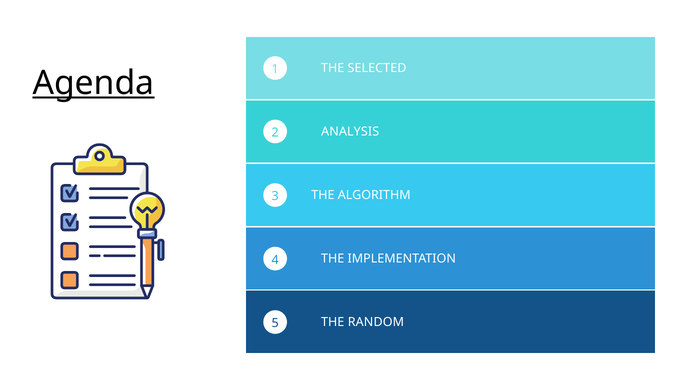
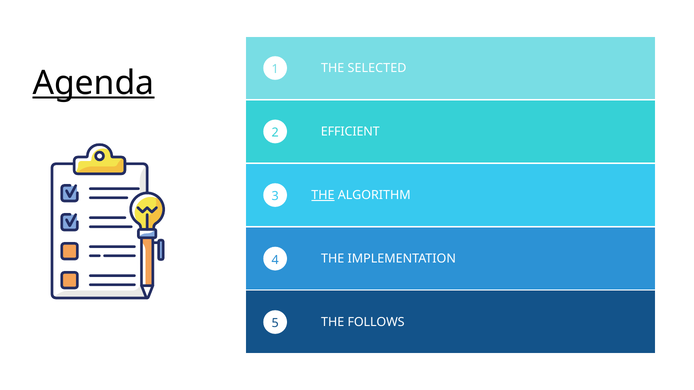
ANALYSIS: ANALYSIS -> EFFICIENT
THE at (323, 195) underline: none -> present
RANDOM: RANDOM -> FOLLOWS
